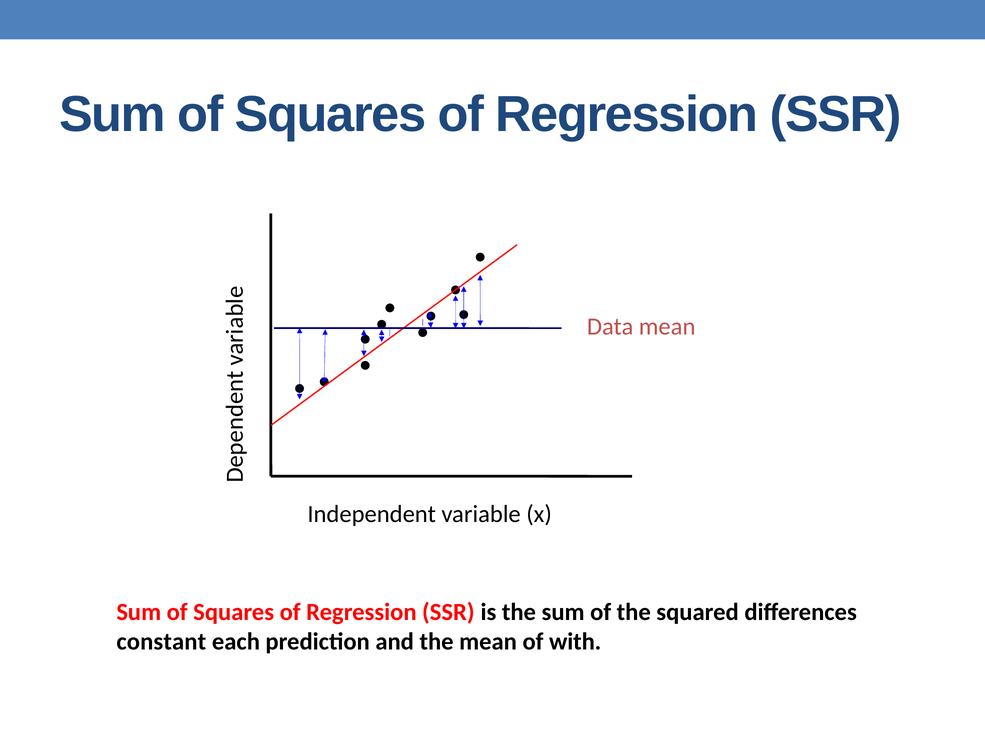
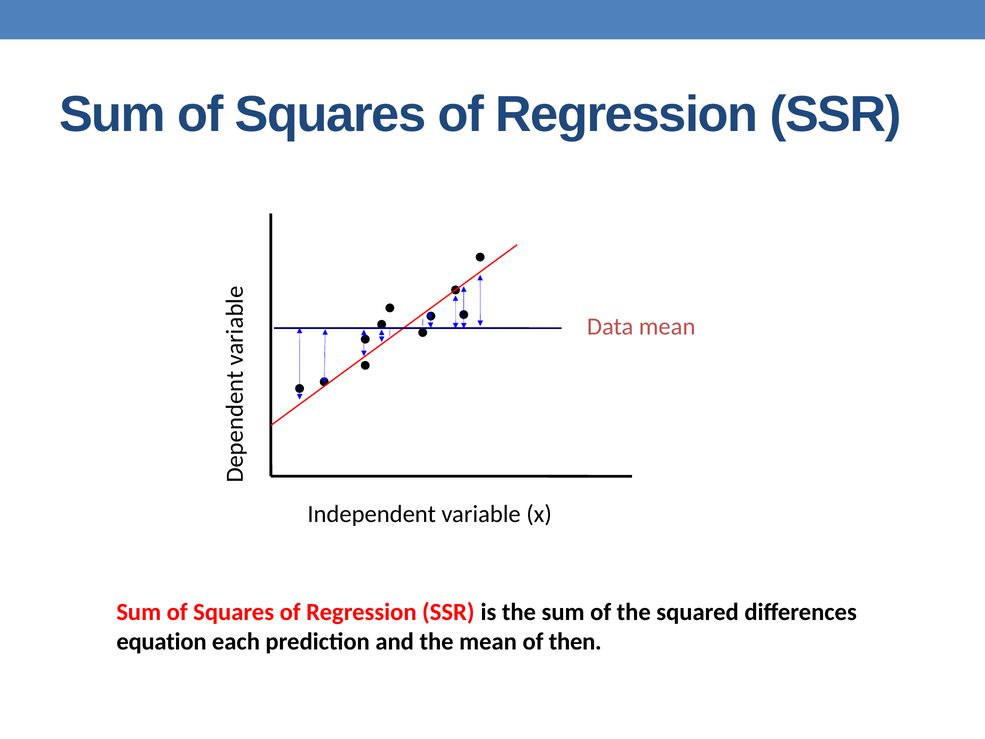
constant: constant -> equation
with: with -> then
